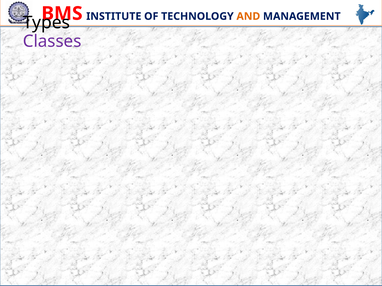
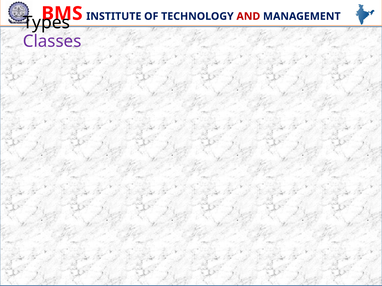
AND at (248, 16) colour: orange -> red
